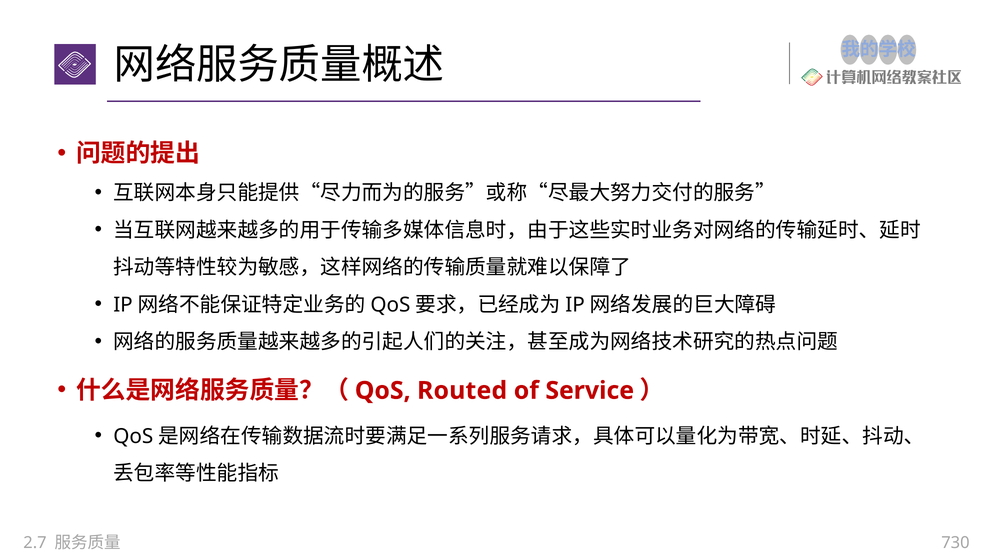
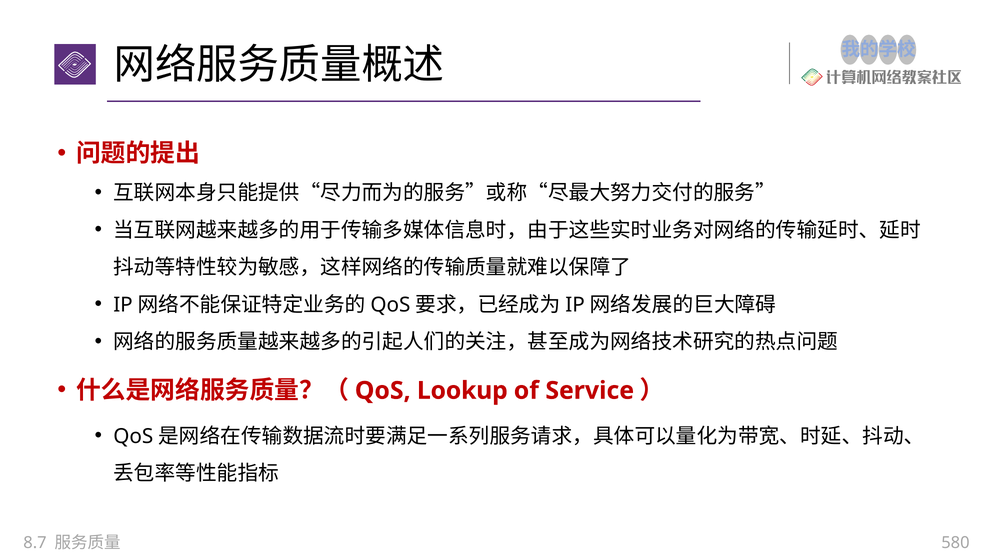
Routed: Routed -> Lookup
2.7: 2.7 -> 8.7
730: 730 -> 580
